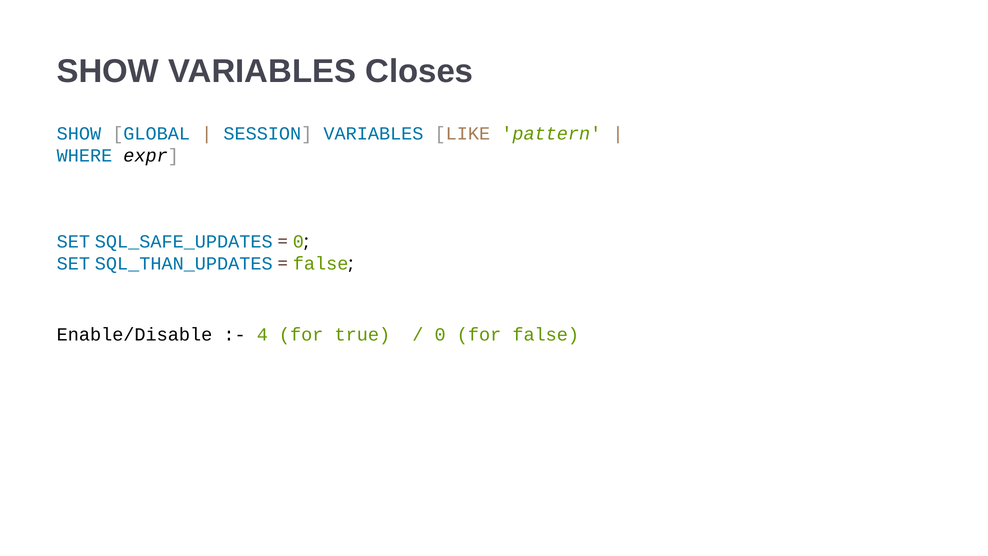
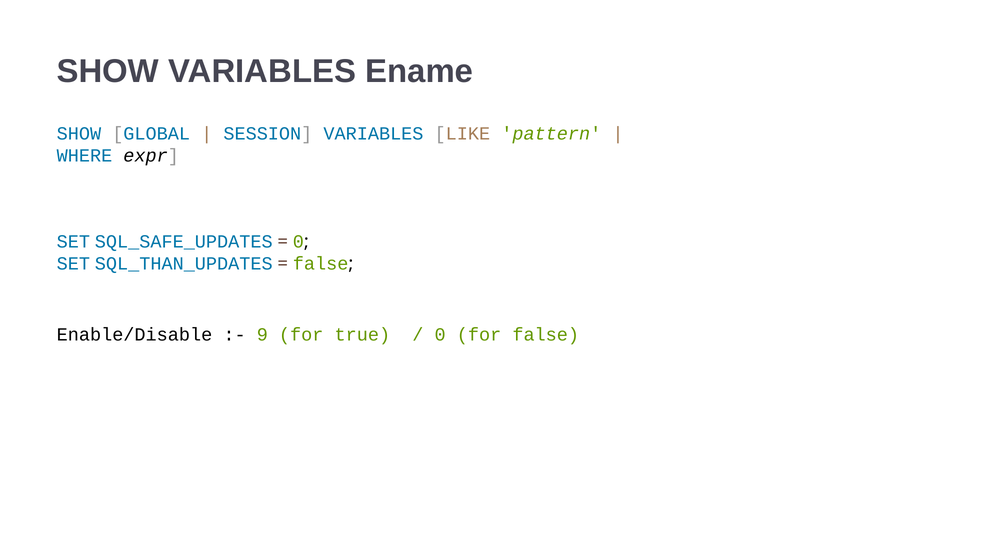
Closes: Closes -> Ename
4: 4 -> 9
